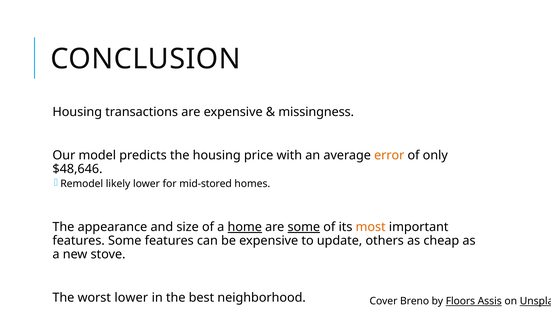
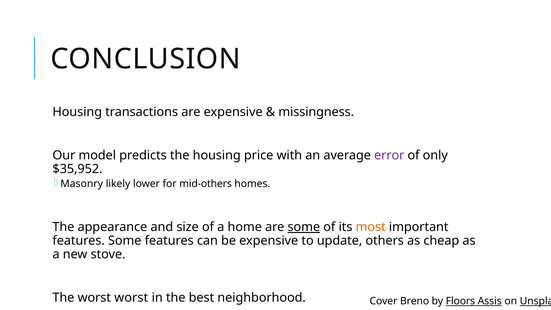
error colour: orange -> purple
$48,646: $48,646 -> $35,952
Remodel: Remodel -> Masonry
mid-stored: mid-stored -> mid-others
home underline: present -> none
worst lower: lower -> worst
